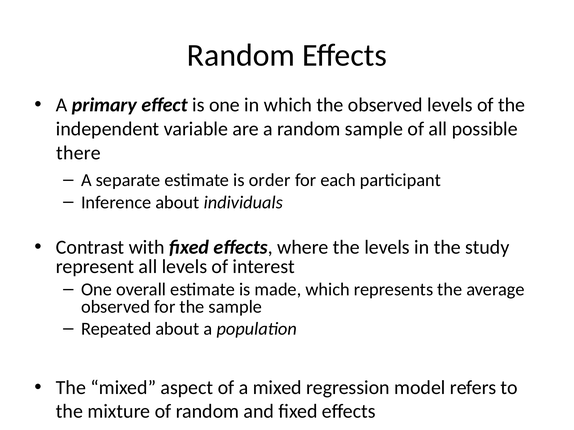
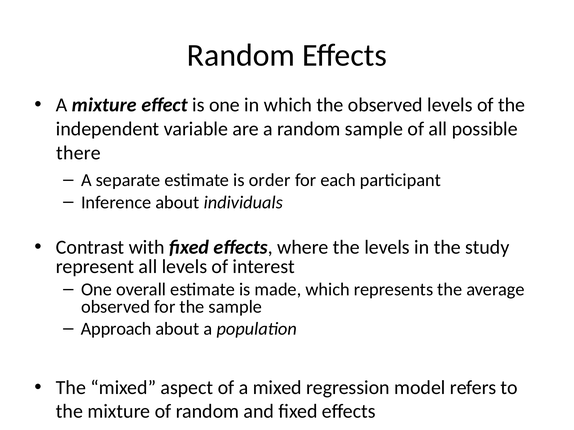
A primary: primary -> mixture
Repeated: Repeated -> Approach
